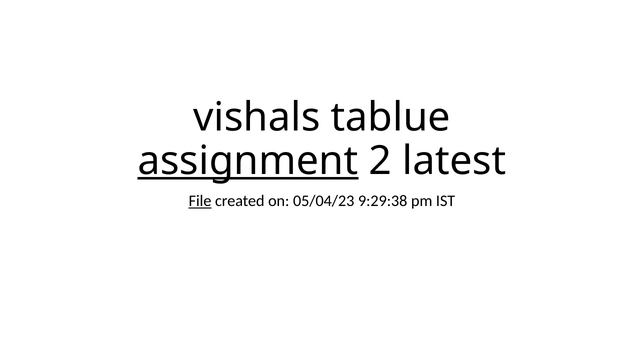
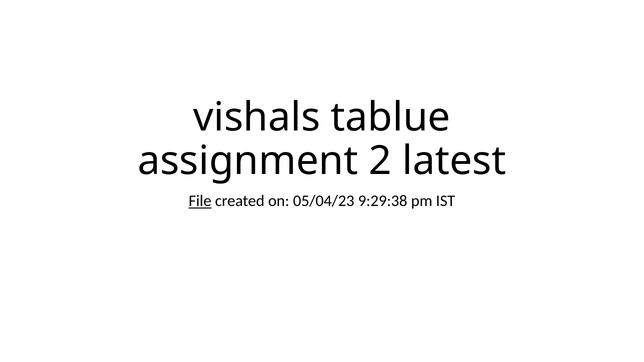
assignment underline: present -> none
